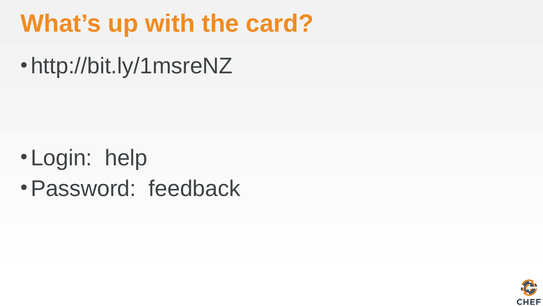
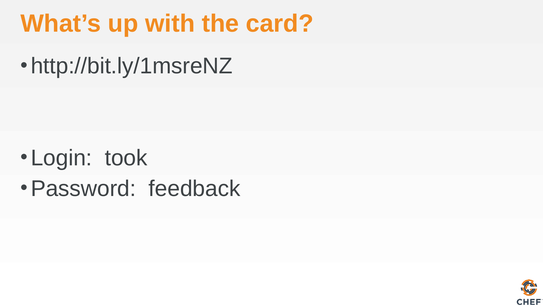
help: help -> took
